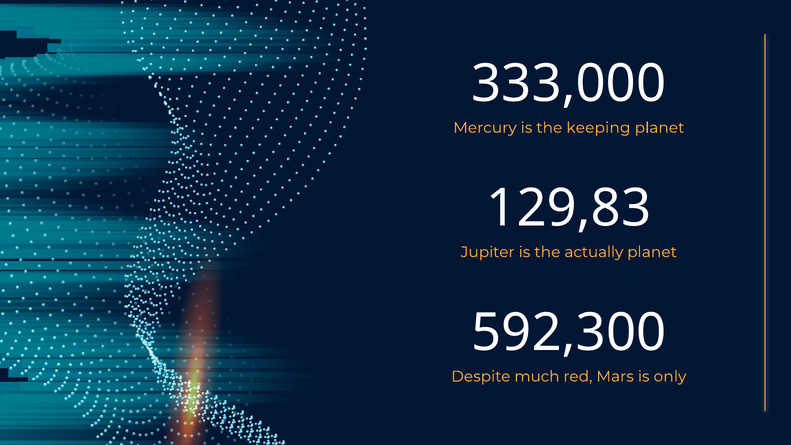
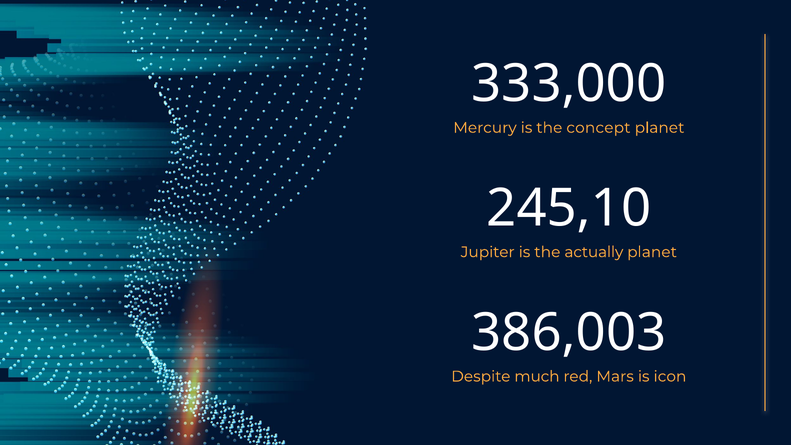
keeping: keeping -> concept
129,83: 129,83 -> 245,10
592,300: 592,300 -> 386,003
only: only -> icon
